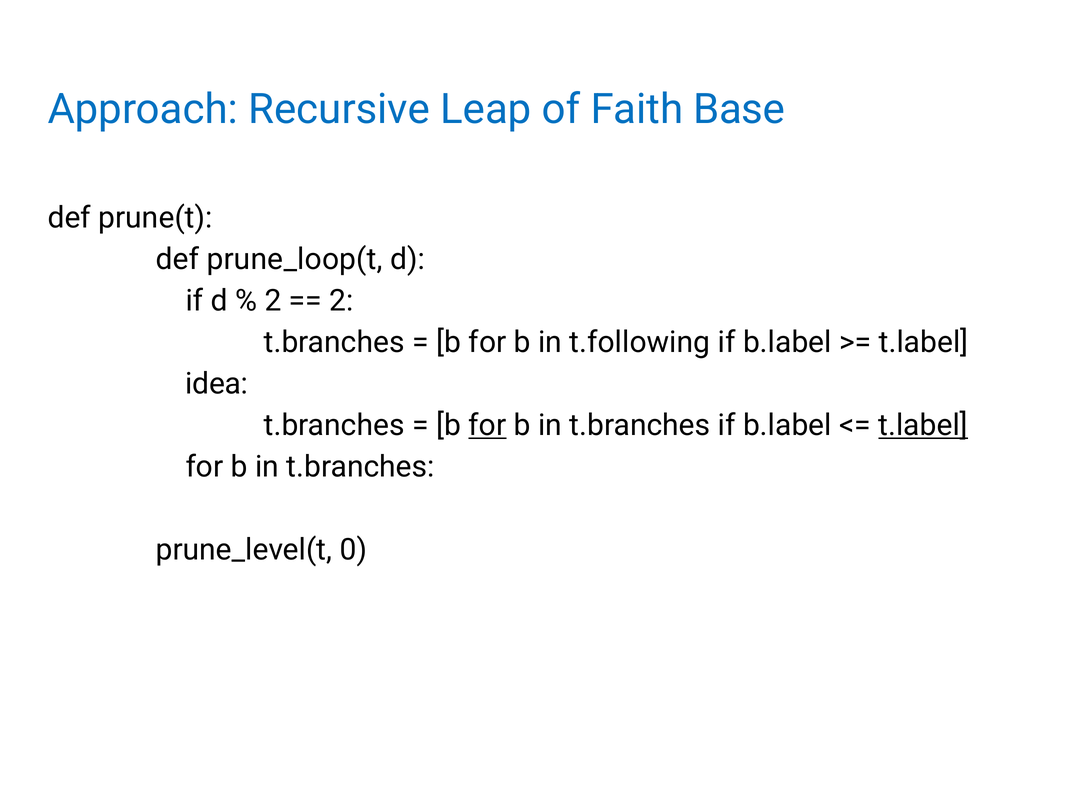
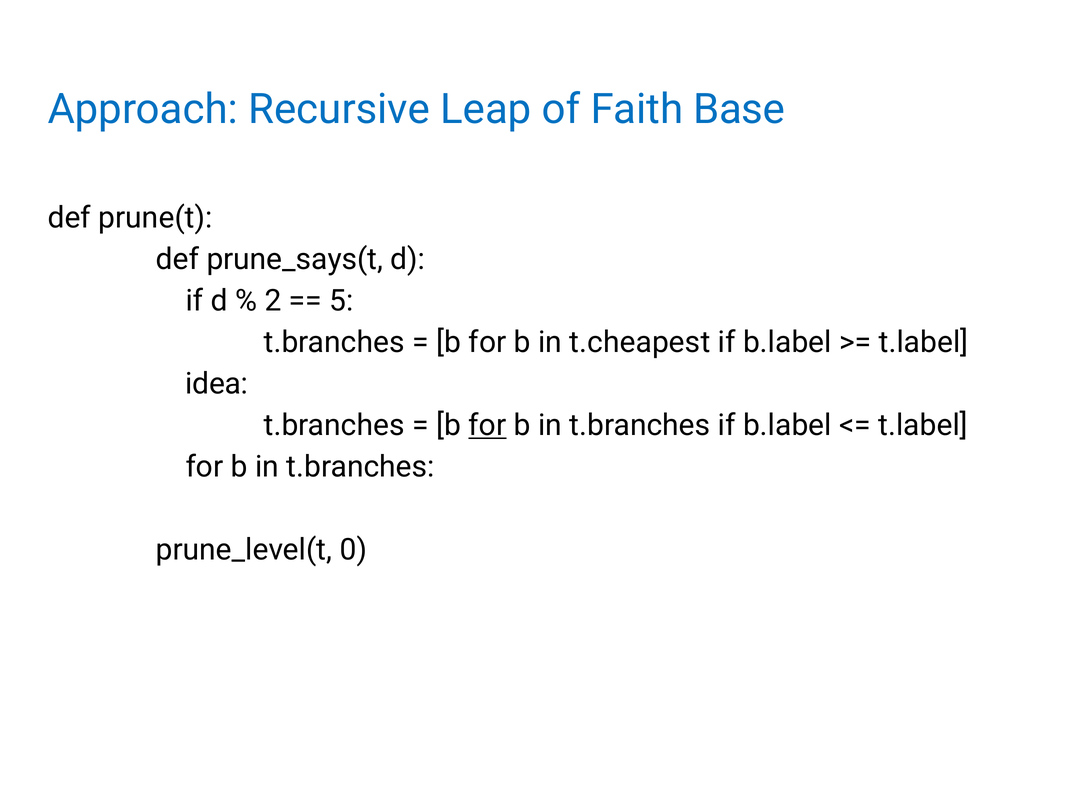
prune_loop(t: prune_loop(t -> prune_says(t
2 at (341, 301): 2 -> 5
t.following: t.following -> t.cheapest
t.label at (923, 425) underline: present -> none
